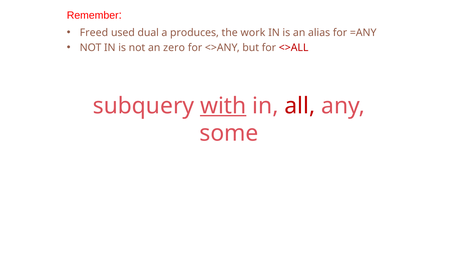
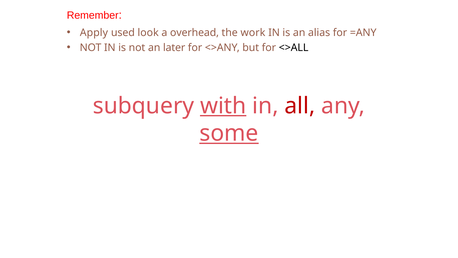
Freed: Freed -> Apply
dual: dual -> look
produces: produces -> overhead
zero: zero -> later
<>ALL colour: red -> black
some underline: none -> present
